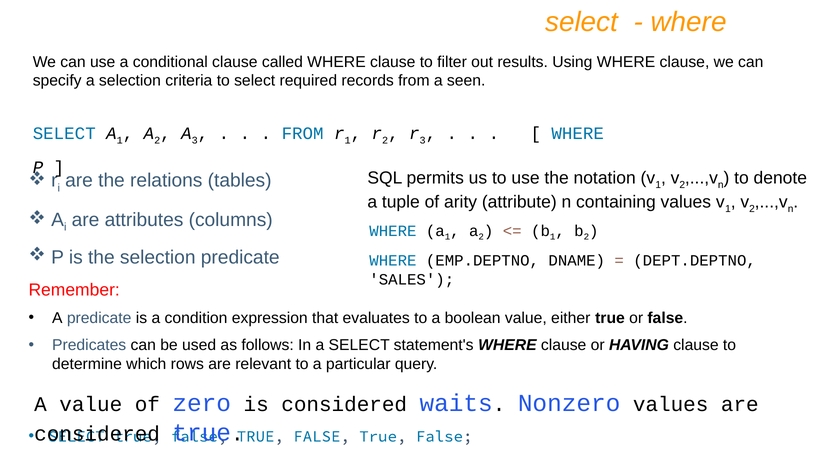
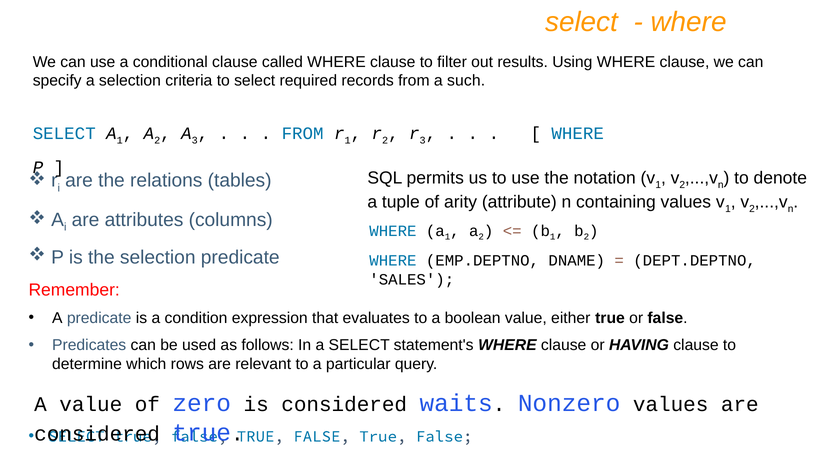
seen: seen -> such
